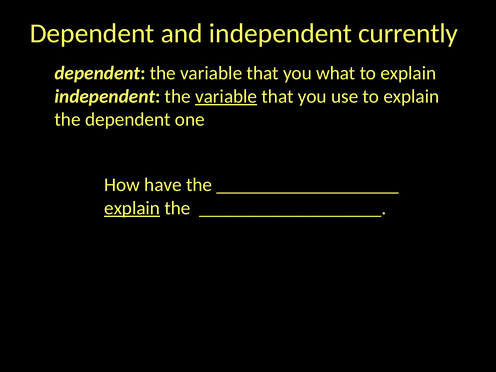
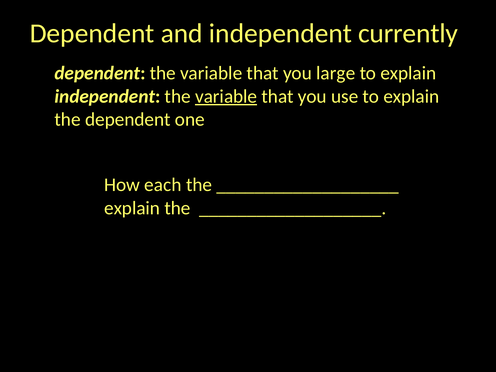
what: what -> large
have: have -> each
explain at (132, 208) underline: present -> none
